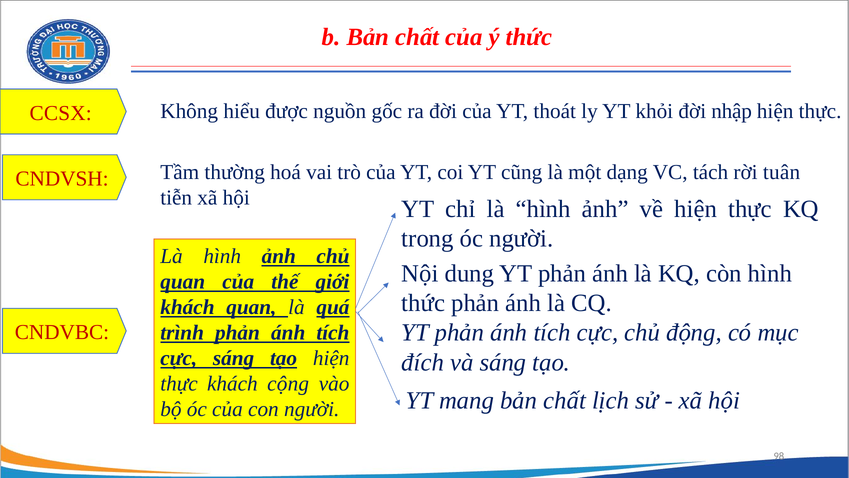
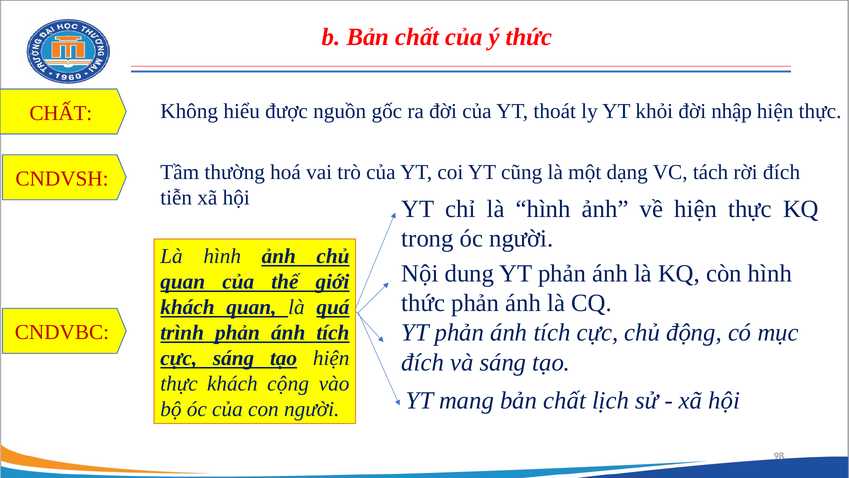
CCSX at (61, 113): CCSX -> CHẤT
rời tuân: tuân -> đích
